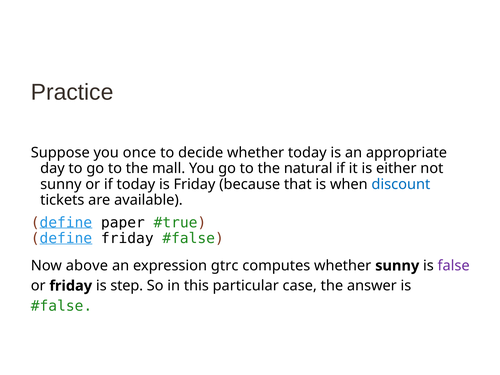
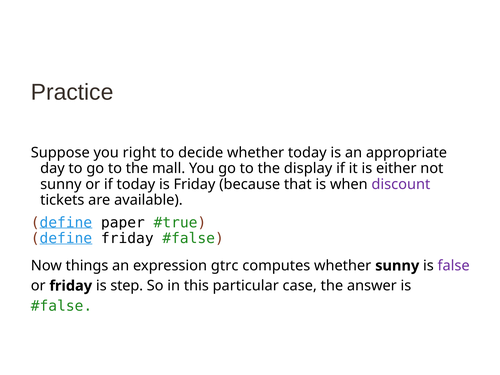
once: once -> right
natural: natural -> display
discount colour: blue -> purple
above: above -> things
